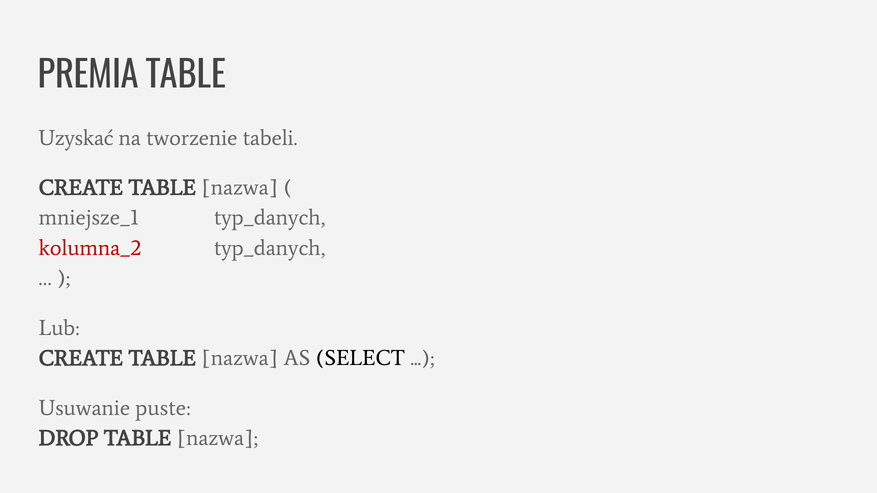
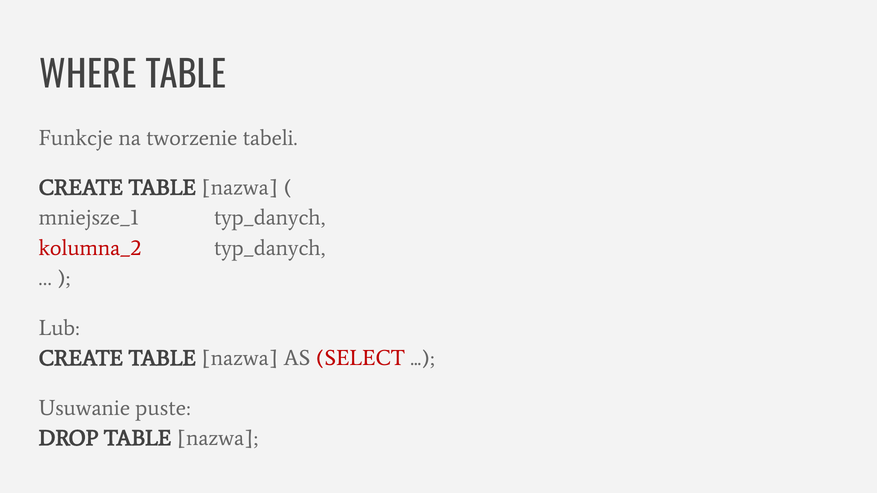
PREMIA: PREMIA -> WHERE
Uzyskać: Uzyskać -> Funkcje
SELECT colour: black -> red
